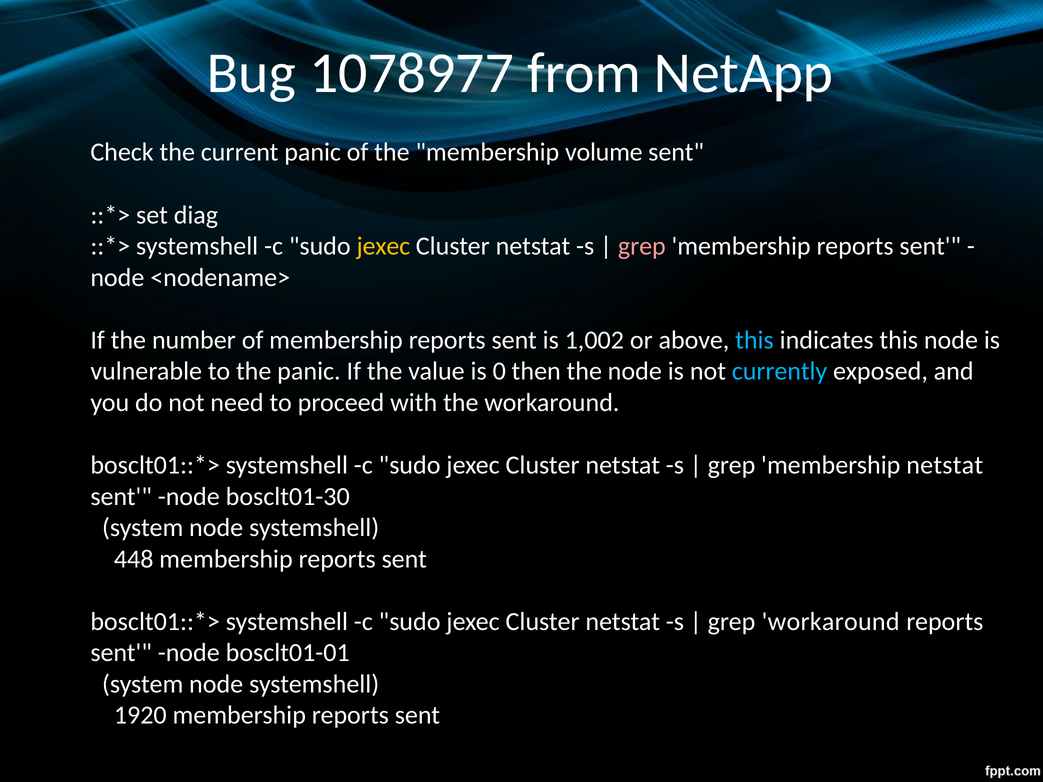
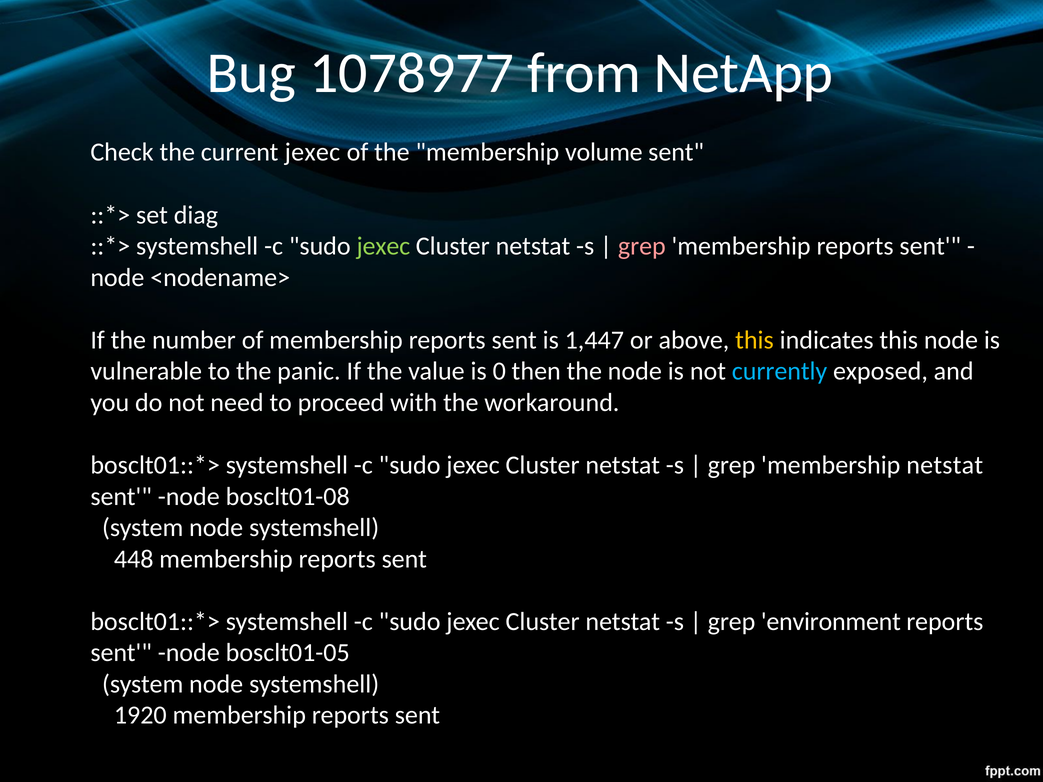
current panic: panic -> jexec
jexec at (383, 246) colour: yellow -> light green
1,002: 1,002 -> 1,447
this at (754, 340) colour: light blue -> yellow
bosclt01-30: bosclt01-30 -> bosclt01-08
grep workaround: workaround -> environment
bosclt01-01: bosclt01-01 -> bosclt01-05
